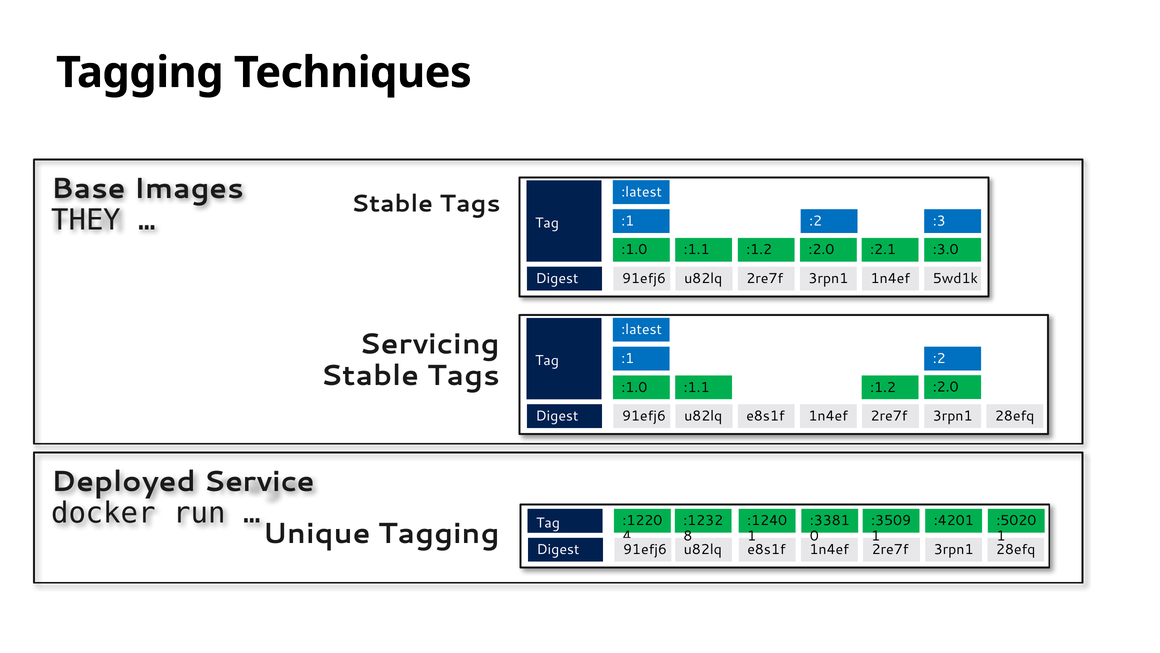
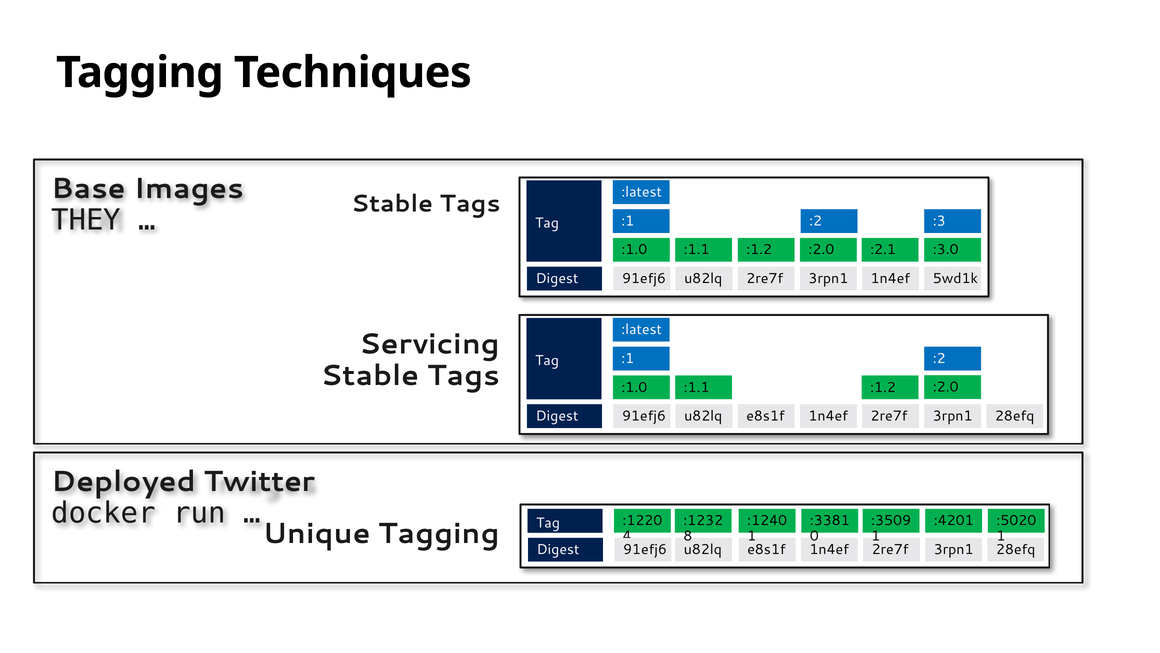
Service: Service -> Twitter
